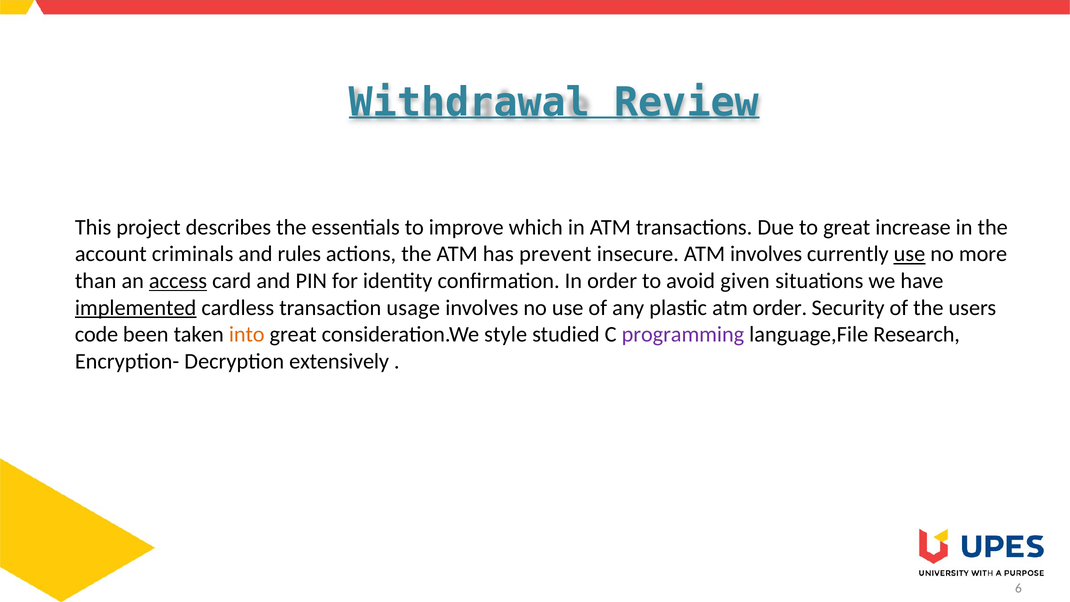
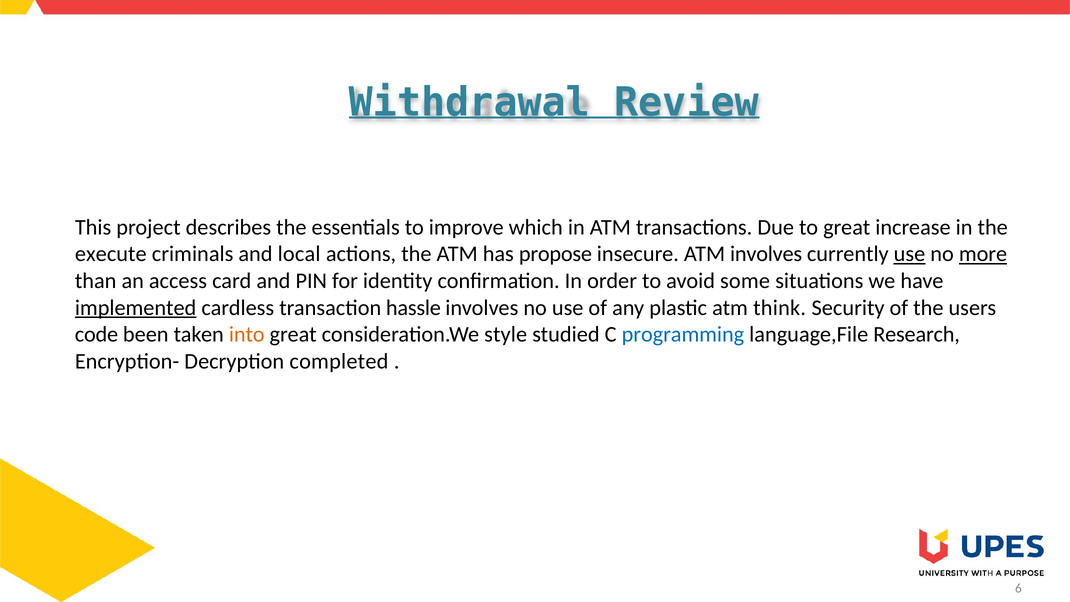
account: account -> execute
rules: rules -> local
prevent: prevent -> propose
more underline: none -> present
access underline: present -> none
given: given -> some
usage: usage -> hassle
atm order: order -> think
programming colour: purple -> blue
extensively: extensively -> completed
